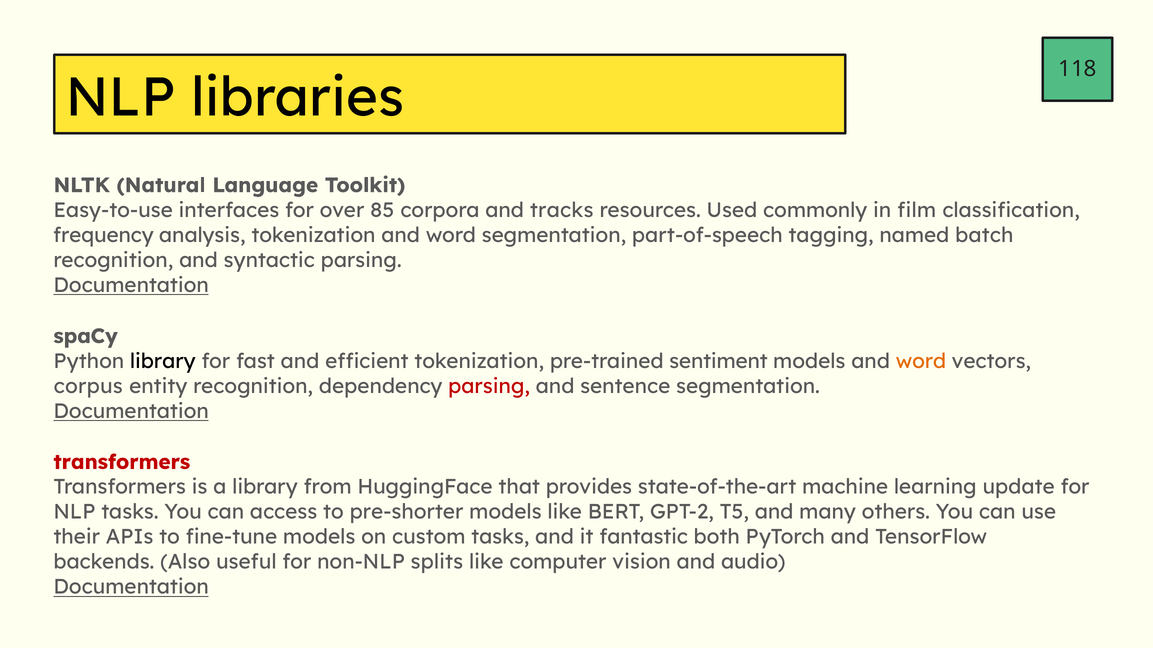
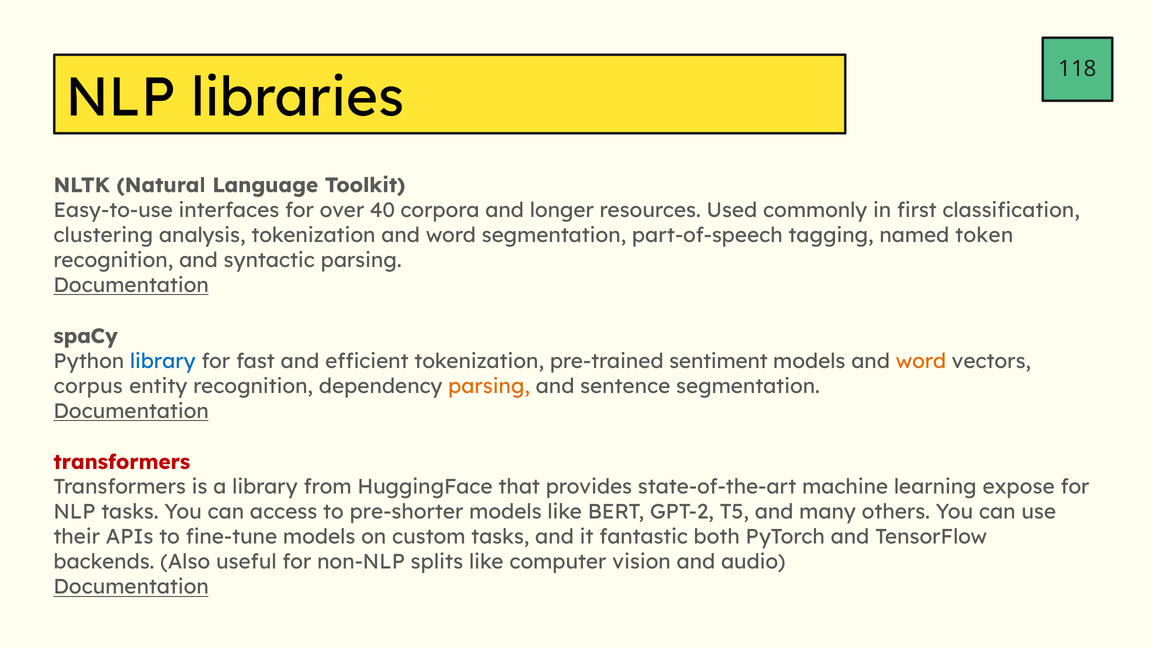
85: 85 -> 40
tracks: tracks -> longer
film: film -> first
frequency: frequency -> clustering
batch: batch -> token
library at (163, 361) colour: black -> blue
parsing at (489, 387) colour: red -> orange
update: update -> expose
